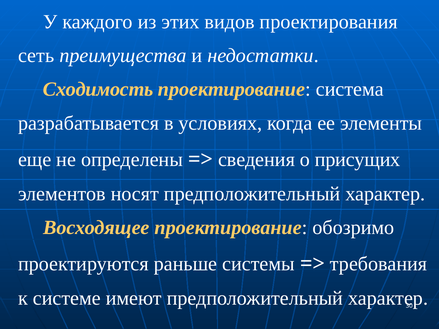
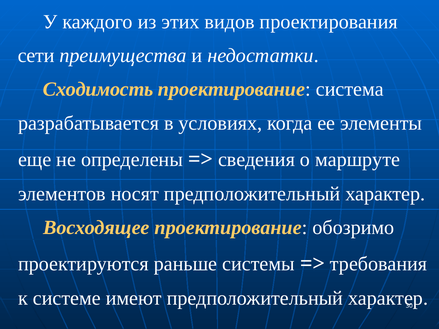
сеть: сеть -> сети
присущих: присущих -> маршруте
